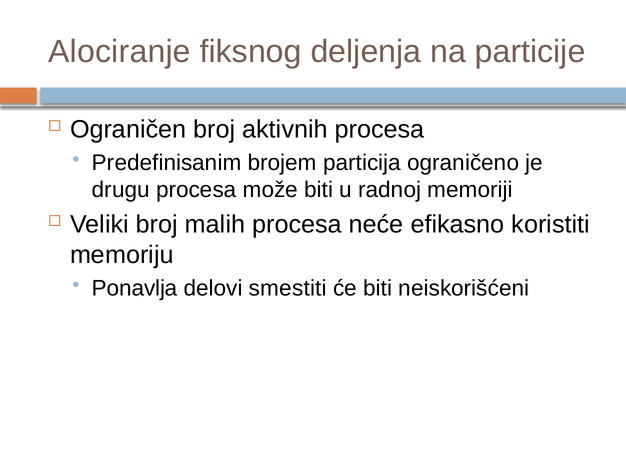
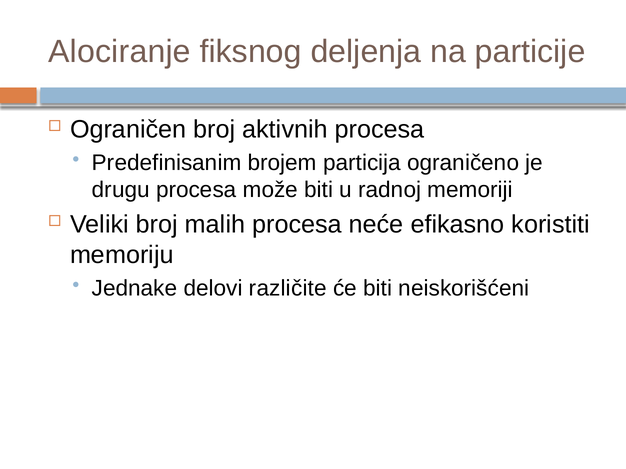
Ponavlja: Ponavlja -> Jednake
smestiti: smestiti -> različite
